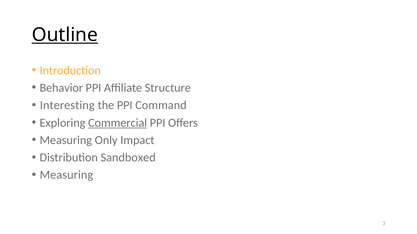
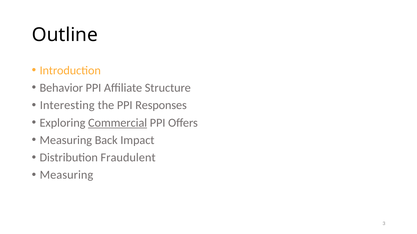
Outline underline: present -> none
Command: Command -> Responses
Only: Only -> Back
Sandboxed: Sandboxed -> Fraudulent
